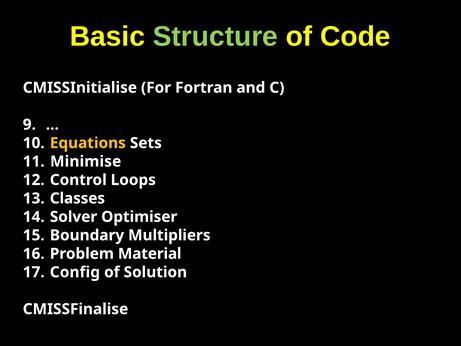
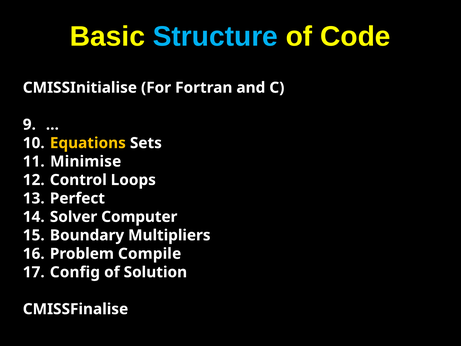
Structure colour: light green -> light blue
Classes: Classes -> Perfect
Optimiser: Optimiser -> Computer
Material: Material -> Compile
